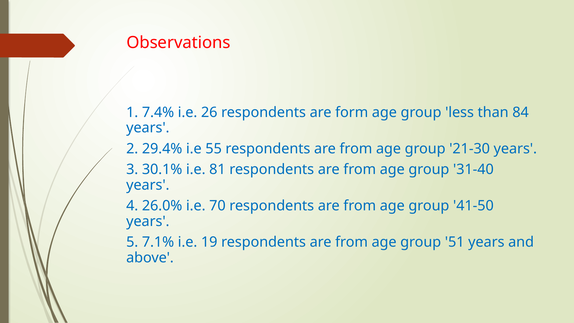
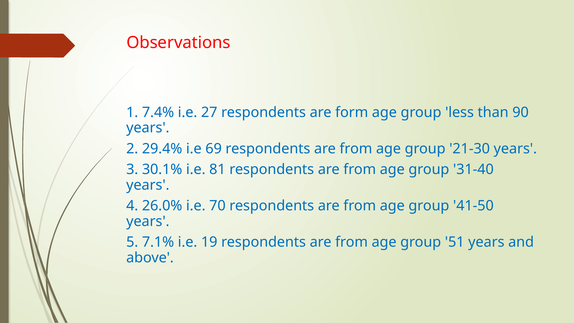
26: 26 -> 27
84: 84 -> 90
55: 55 -> 69
